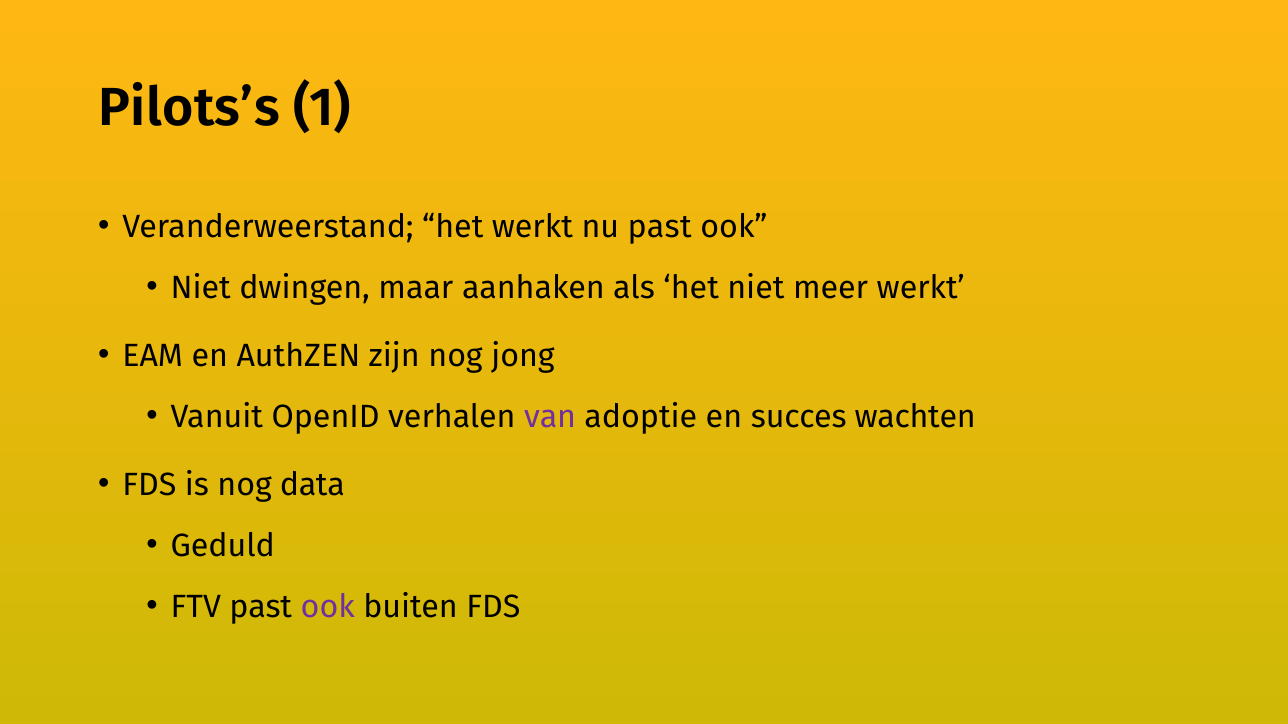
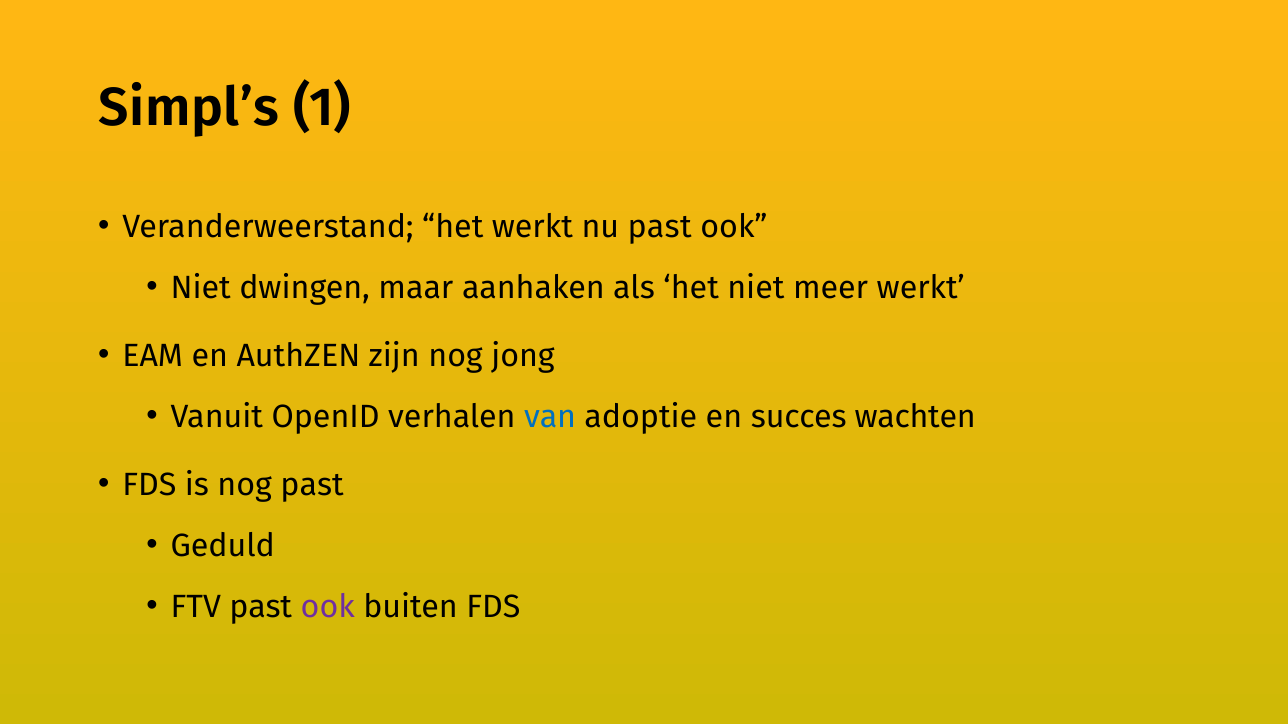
Pilots’s: Pilots’s -> Simpl’s
van colour: purple -> blue
nog data: data -> past
